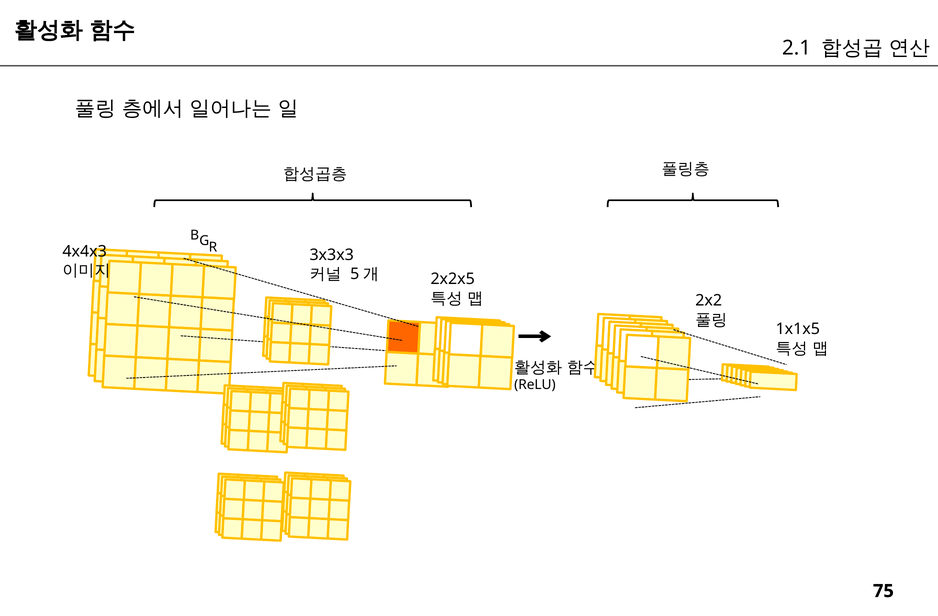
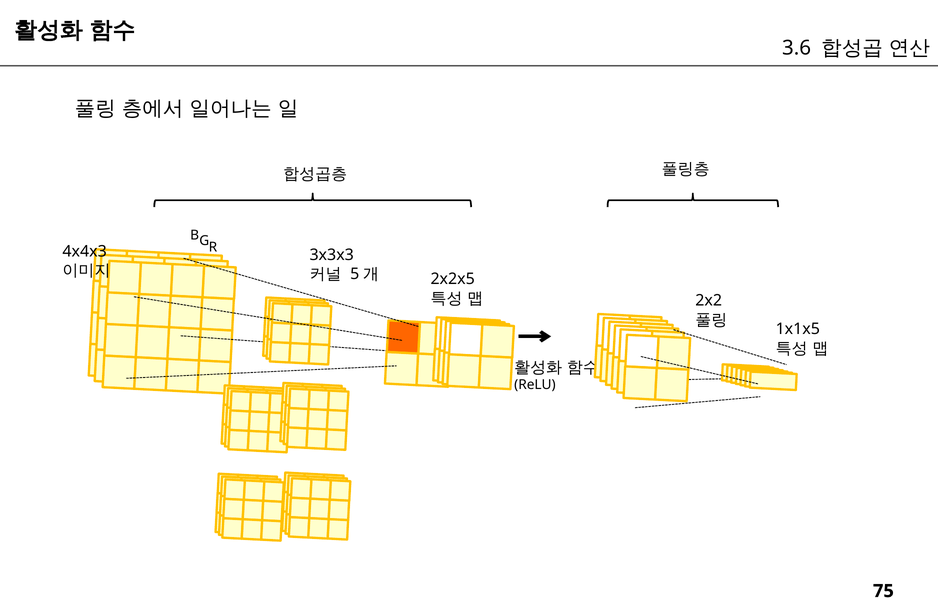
2.1: 2.1 -> 3.6
